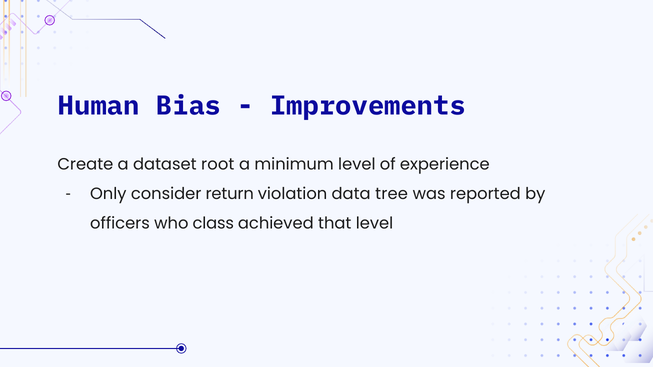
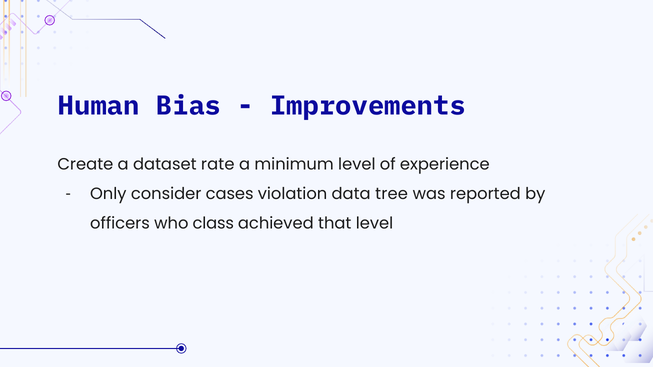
root: root -> rate
return: return -> cases
